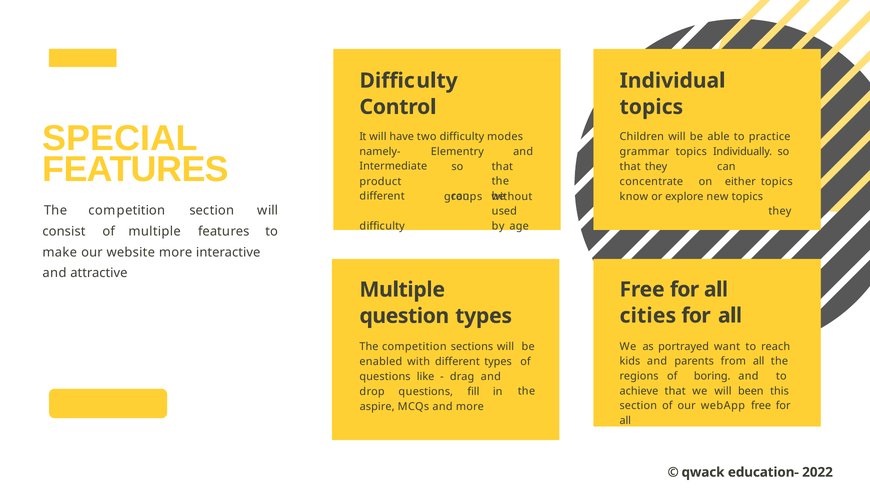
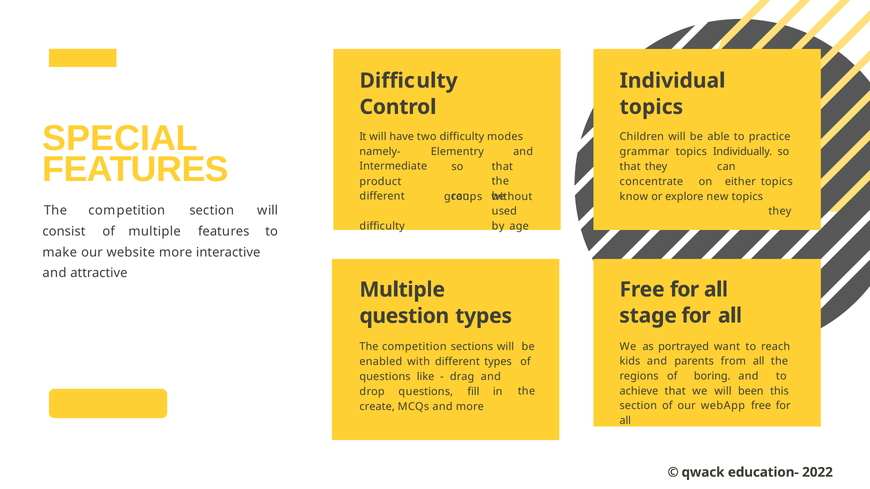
cities: cities -> stage
aspire: aspire -> create
